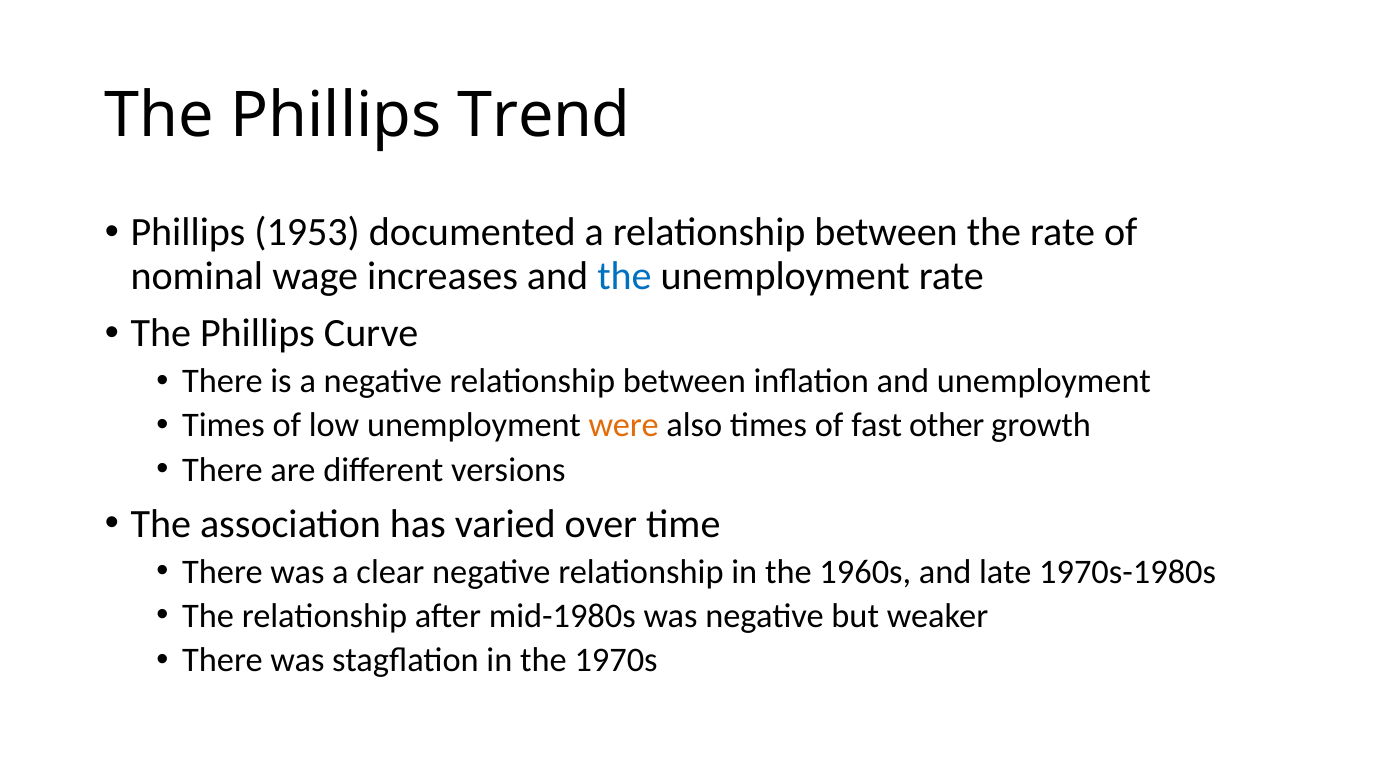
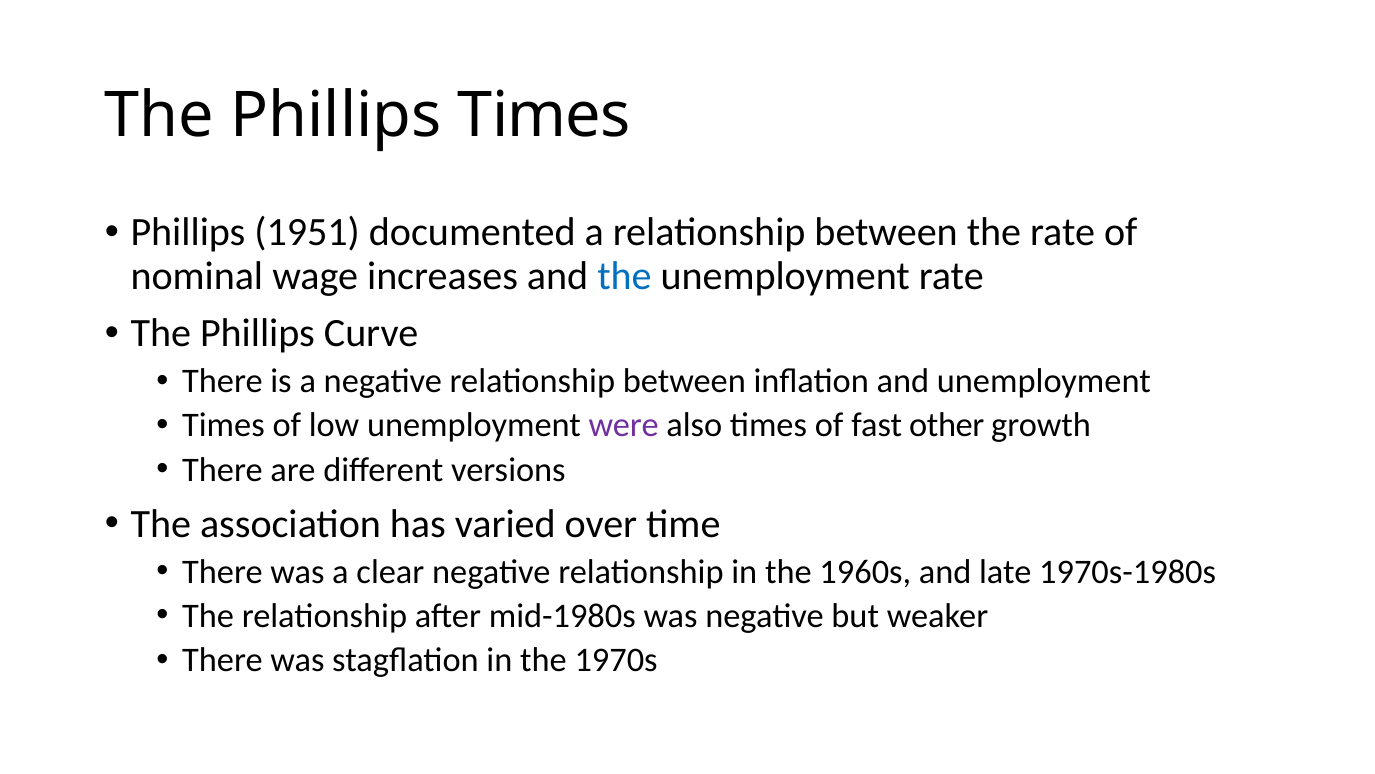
Phillips Trend: Trend -> Times
1953: 1953 -> 1951
were colour: orange -> purple
